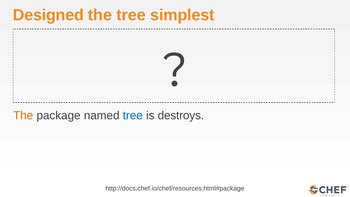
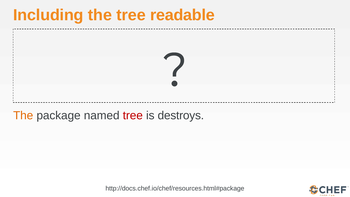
Designed: Designed -> Including
simplest: simplest -> readable
tree at (133, 115) colour: blue -> red
